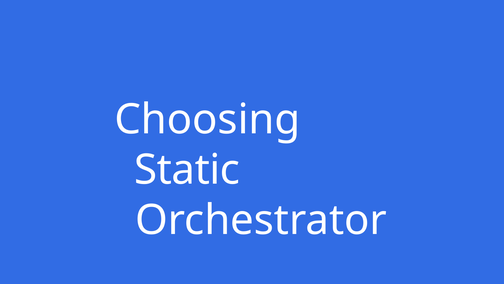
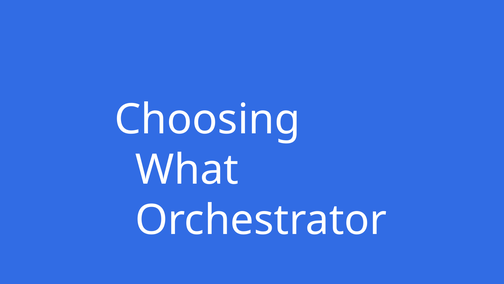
Static: Static -> What
